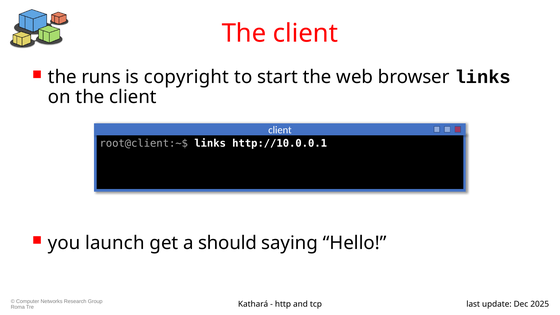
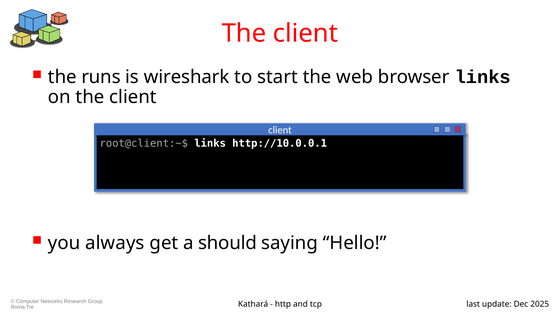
copyright: copyright -> wireshark
launch: launch -> always
